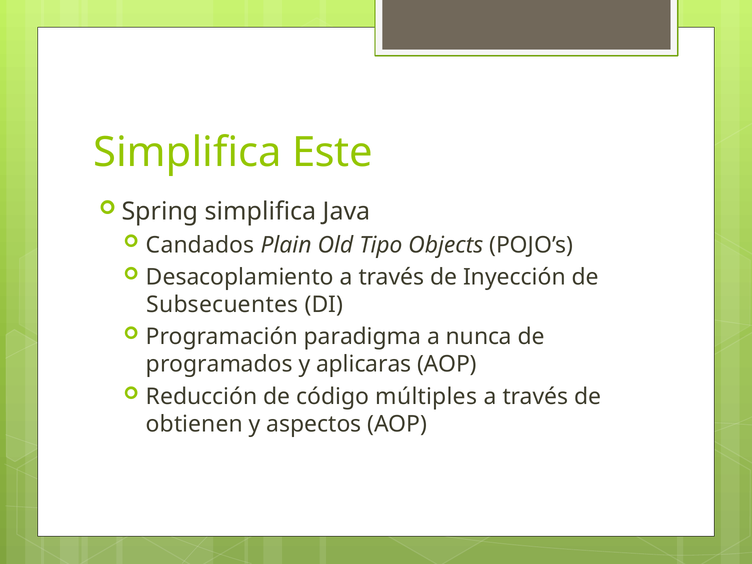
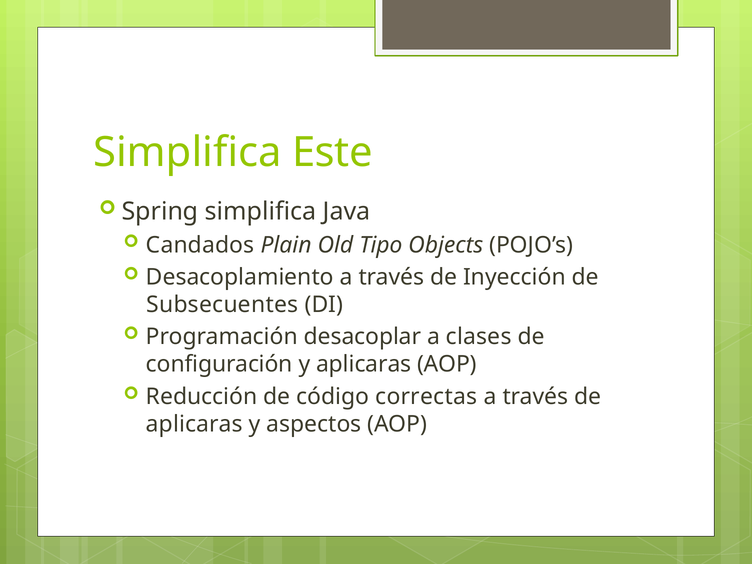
paradigma: paradigma -> desacoplar
nunca: nunca -> clases
programados: programados -> configuración
múltiples: múltiples -> correctas
obtienen at (194, 424): obtienen -> aplicaras
